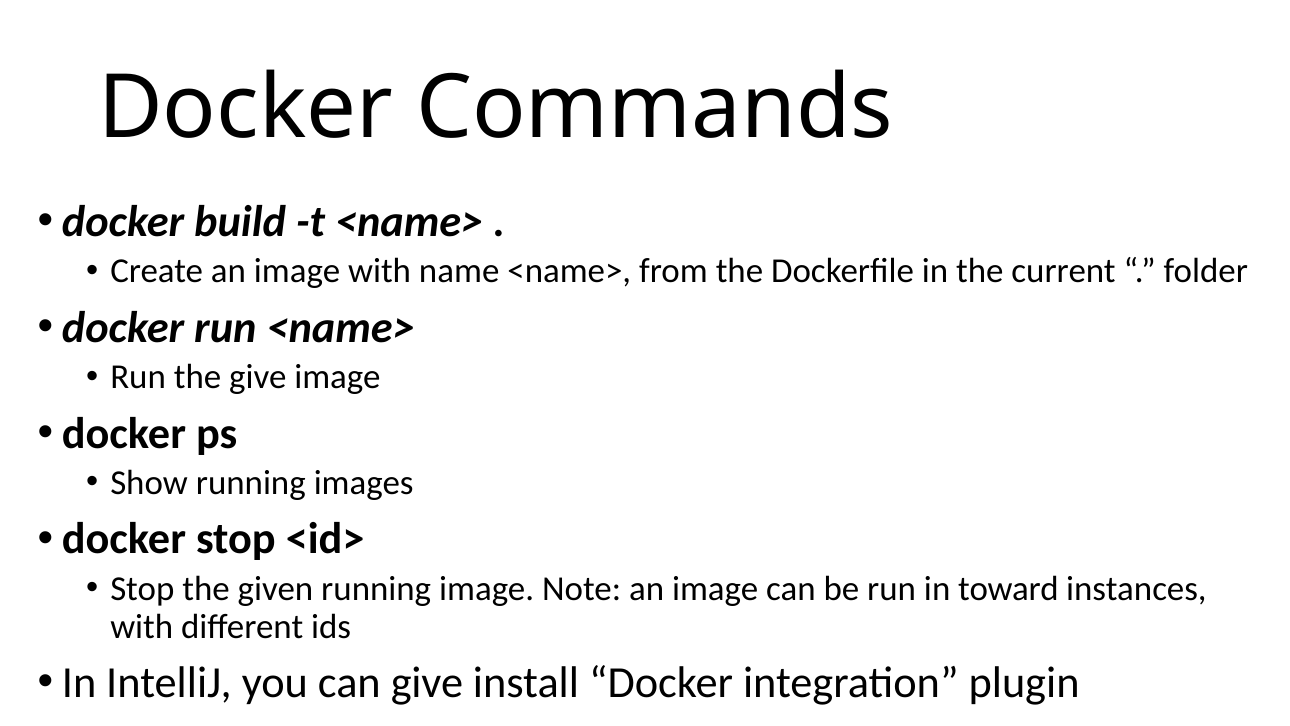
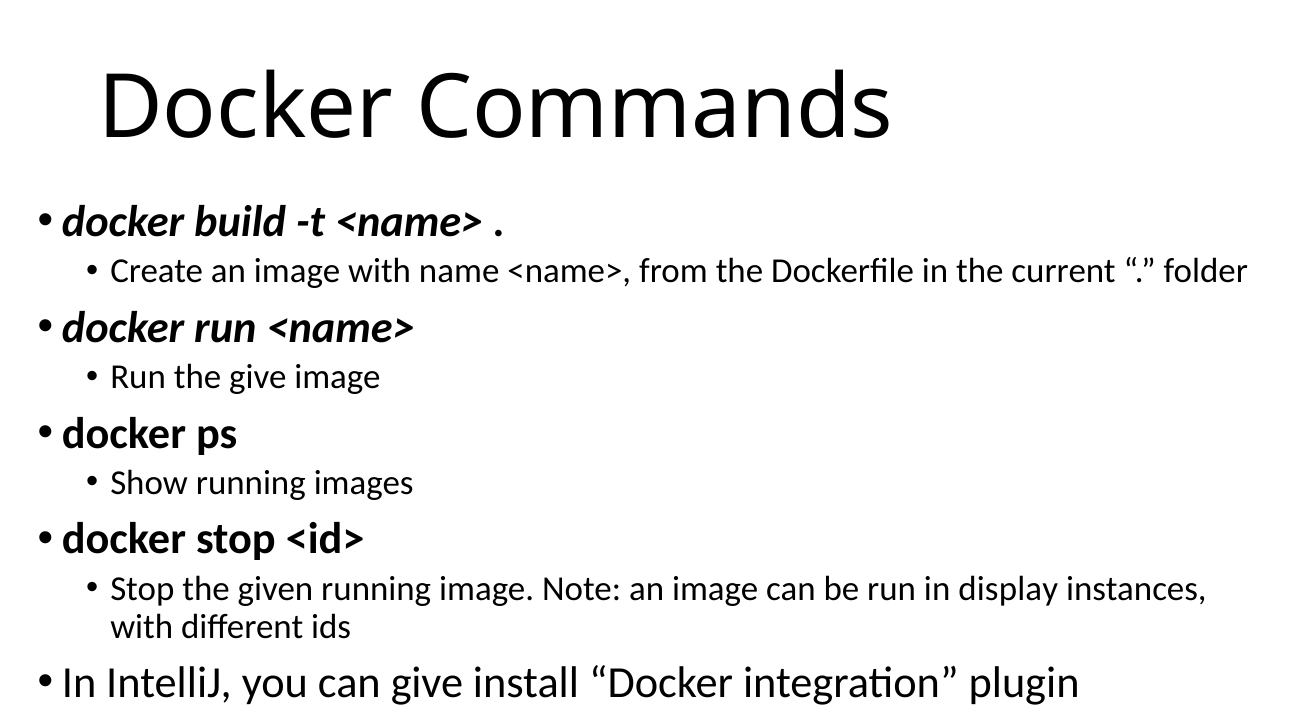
toward: toward -> display
